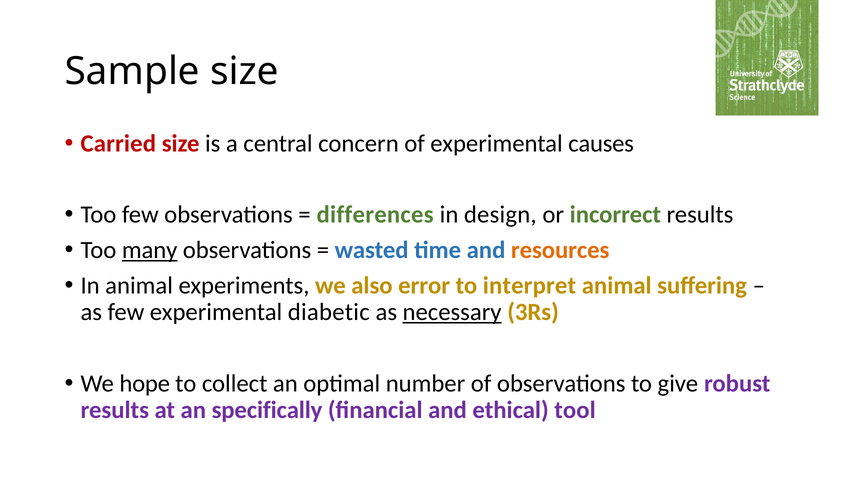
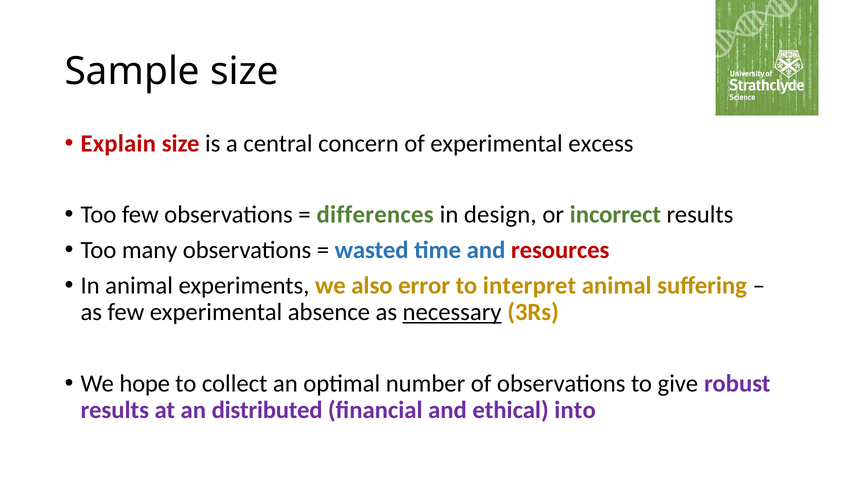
Carried: Carried -> Explain
causes: causes -> excess
many underline: present -> none
resources colour: orange -> red
diabetic: diabetic -> absence
specifically: specifically -> distributed
tool: tool -> into
